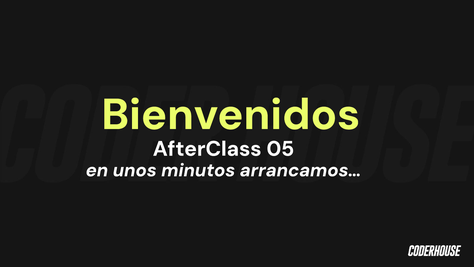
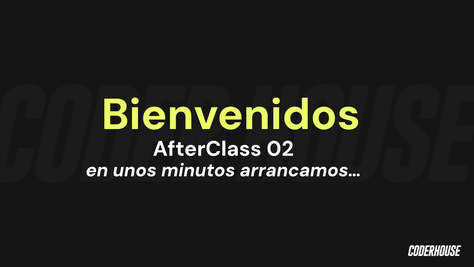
05: 05 -> 02
